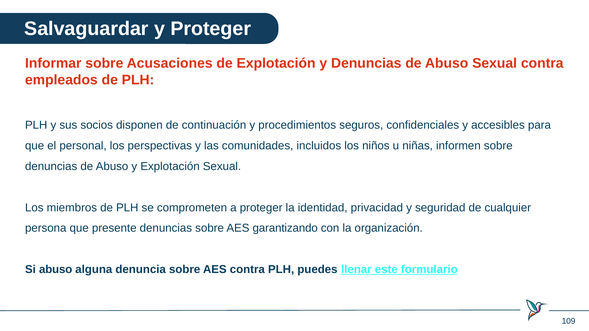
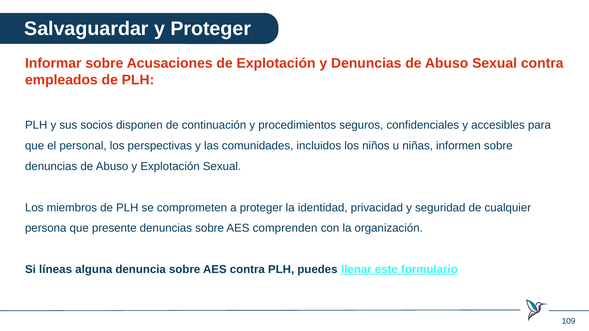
garantizando: garantizando -> comprenden
Si abuso: abuso -> líneas
